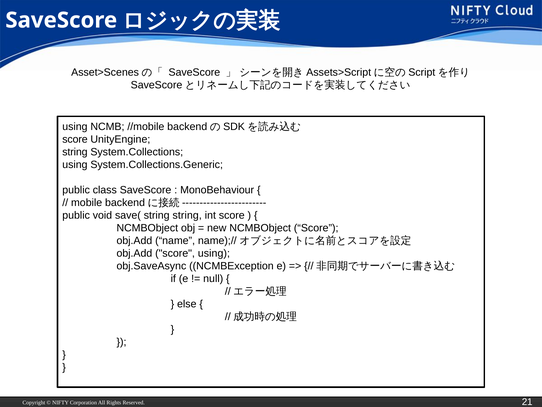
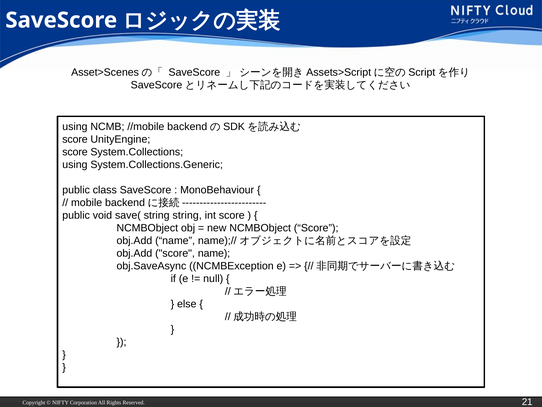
string at (75, 152): string -> score
score using: using -> name
